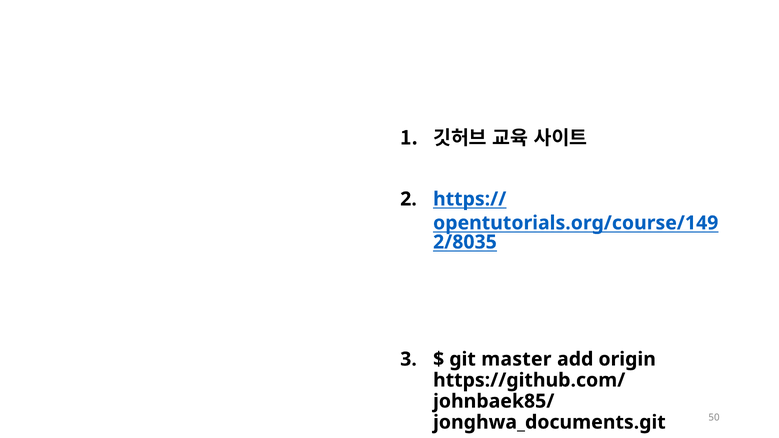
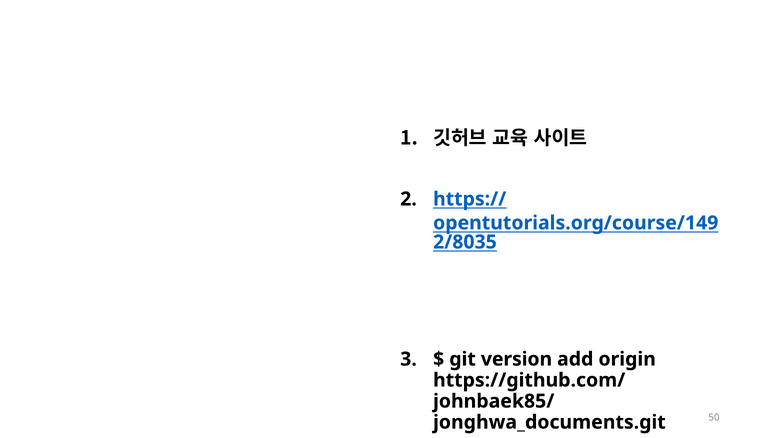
master: master -> version
